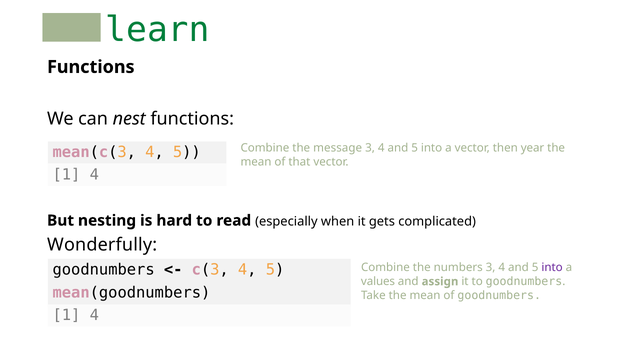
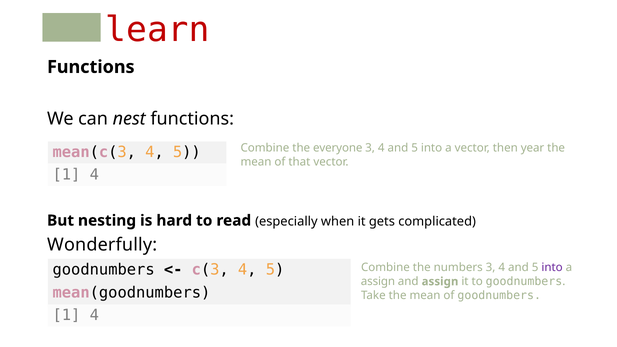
learn colour: green -> red
message: message -> everyone
values at (378, 282): values -> assign
